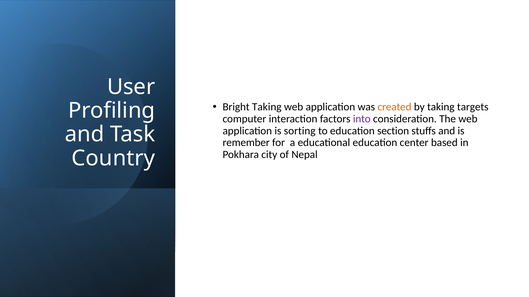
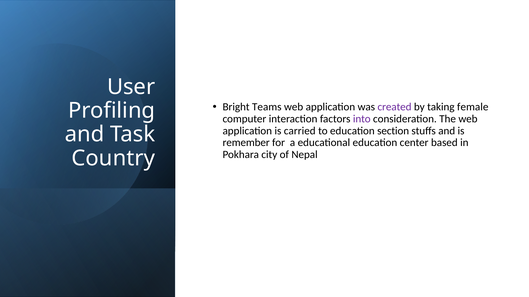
Bright Taking: Taking -> Teams
created colour: orange -> purple
targets: targets -> female
sorting: sorting -> carried
